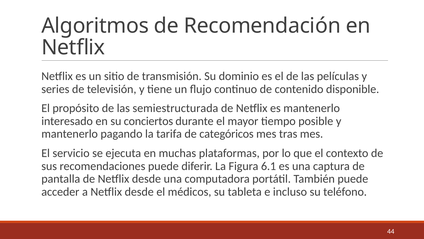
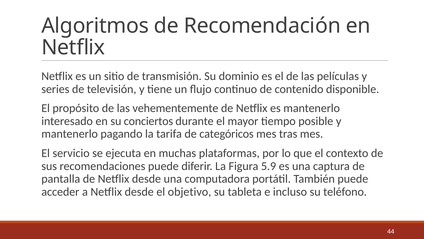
semiestructurada: semiestructurada -> vehementemente
6.1: 6.1 -> 5.9
médicos: médicos -> objetivo
